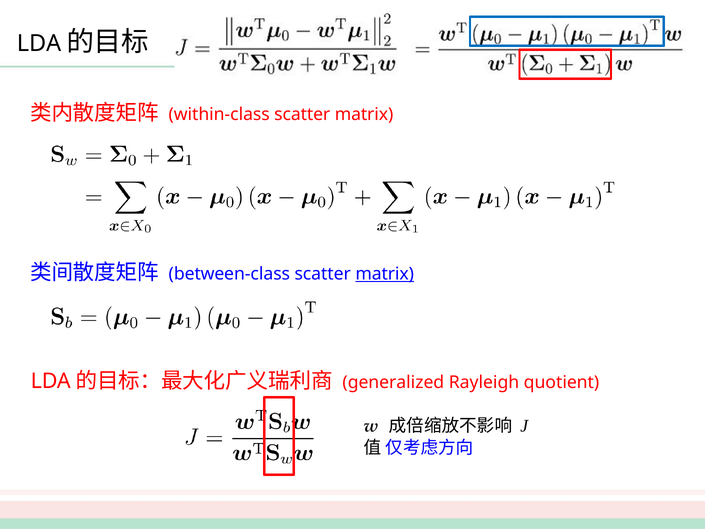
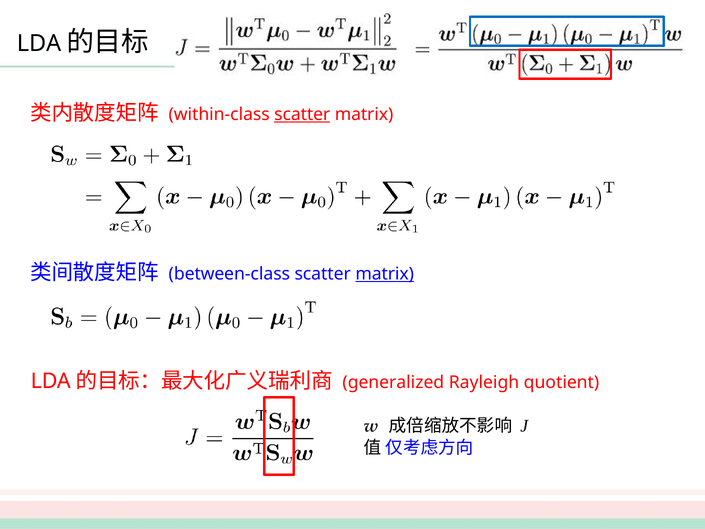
scatter at (302, 114) underline: none -> present
